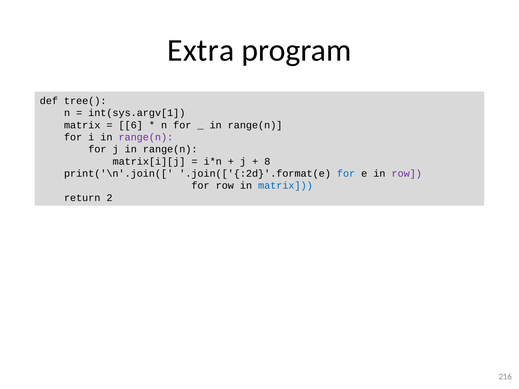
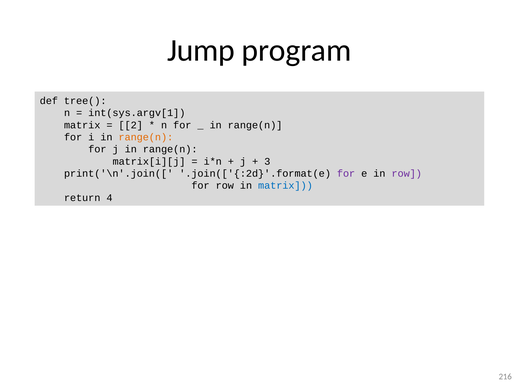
Extra: Extra -> Jump
6: 6 -> 2
range(n at (146, 137) colour: purple -> orange
8: 8 -> 3
for at (346, 174) colour: blue -> purple
2: 2 -> 4
